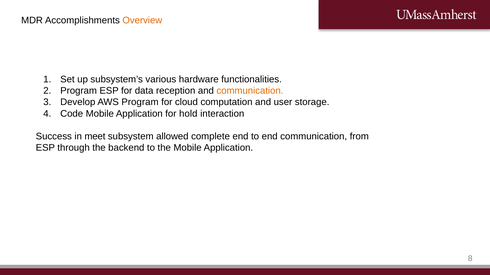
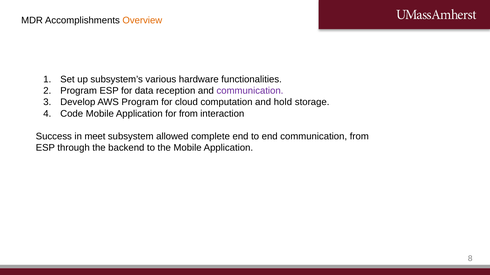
communication at (250, 91) colour: orange -> purple
user: user -> hold
for hold: hold -> from
